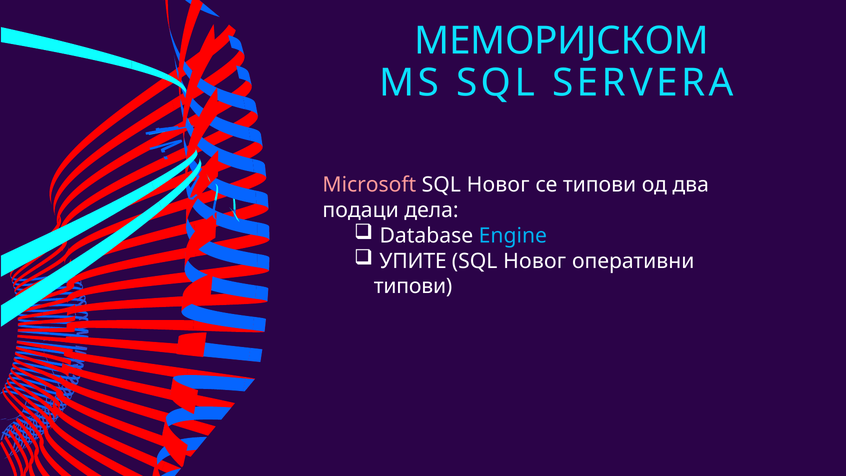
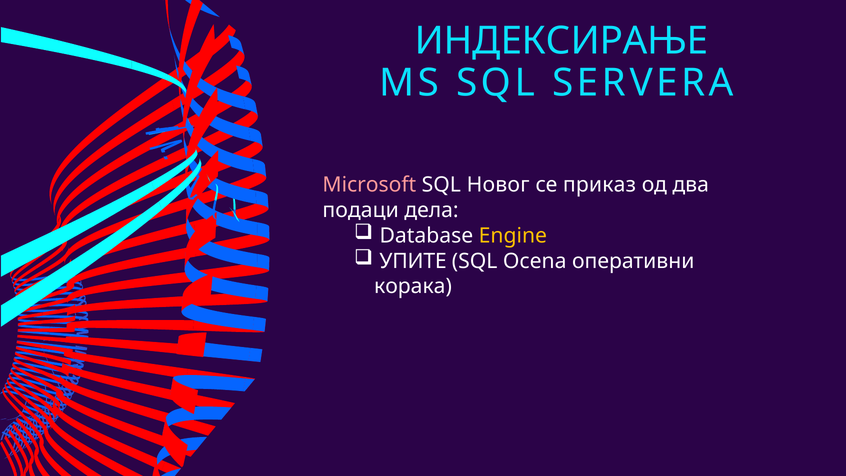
МЕМОРИЈСКОМ: МЕМОРИЈСКОМ -> ИНДЕКСИРАЊЕ
се типови: типови -> приказ
Engine colour: light blue -> yellow
Новог at (535, 261): Новог -> Ocena
типови at (413, 286): типови -> корака
